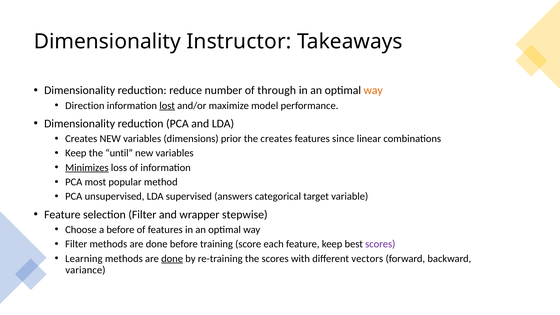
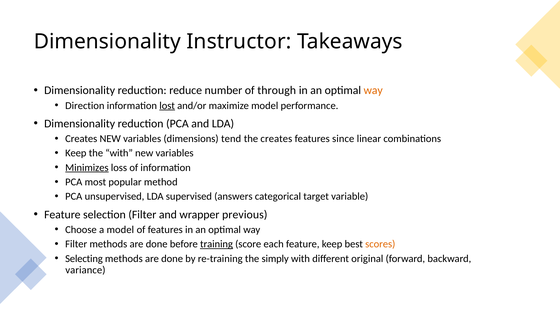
prior: prior -> tend
the until: until -> with
stepwise: stepwise -> previous
a before: before -> model
training underline: none -> present
scores at (380, 244) colour: purple -> orange
Learning: Learning -> Selecting
done at (172, 259) underline: present -> none
the scores: scores -> simply
vectors: vectors -> original
